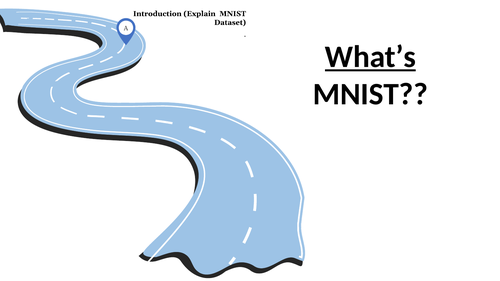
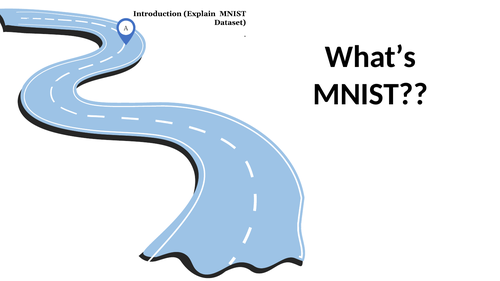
What’s underline: present -> none
